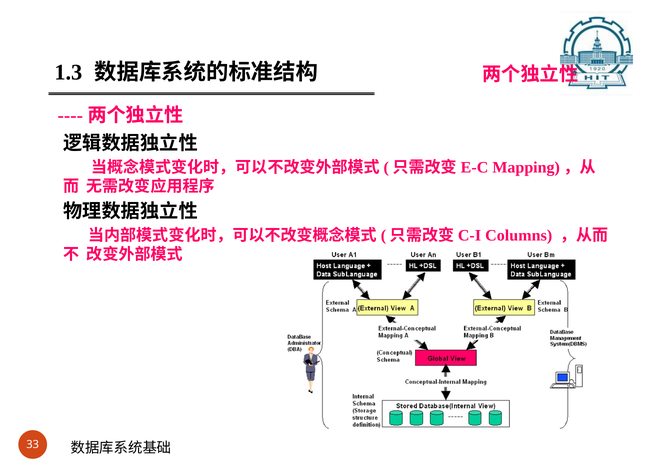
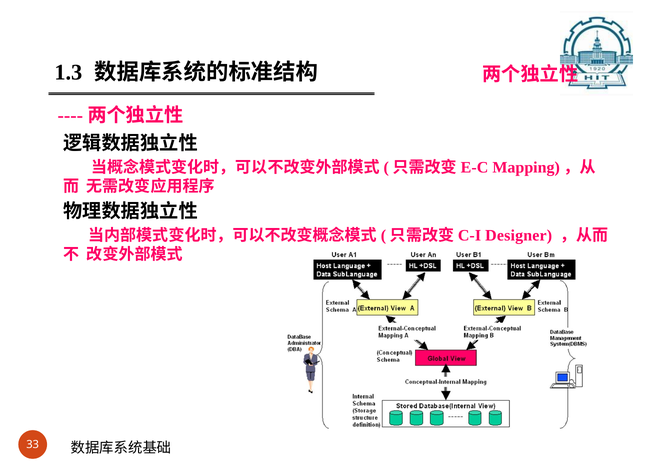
Columns: Columns -> Designer
